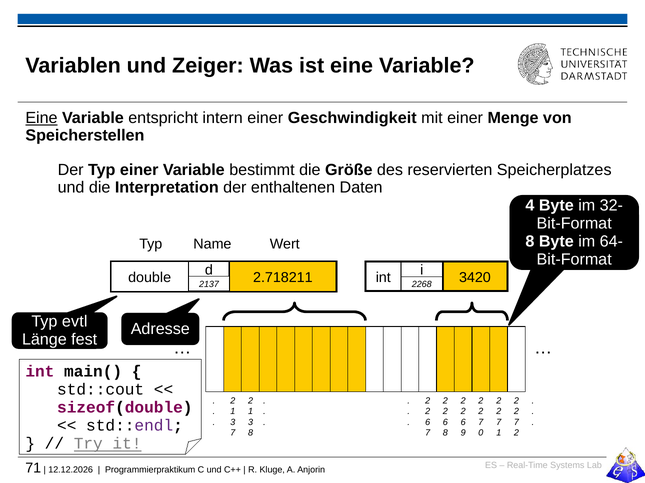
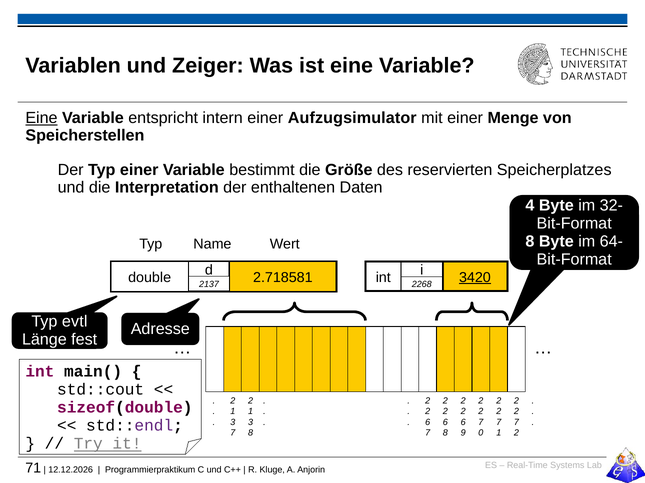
Geschwindigkeit: Geschwindigkeit -> Aufzugsimulator
2.718211: 2.718211 -> 2.718581
3420 underline: none -> present
